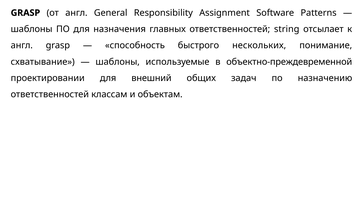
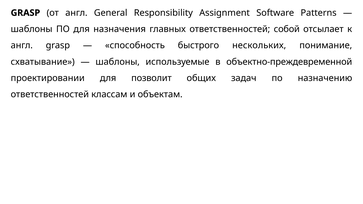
string: string -> собой
внешний: внешний -> позволит
